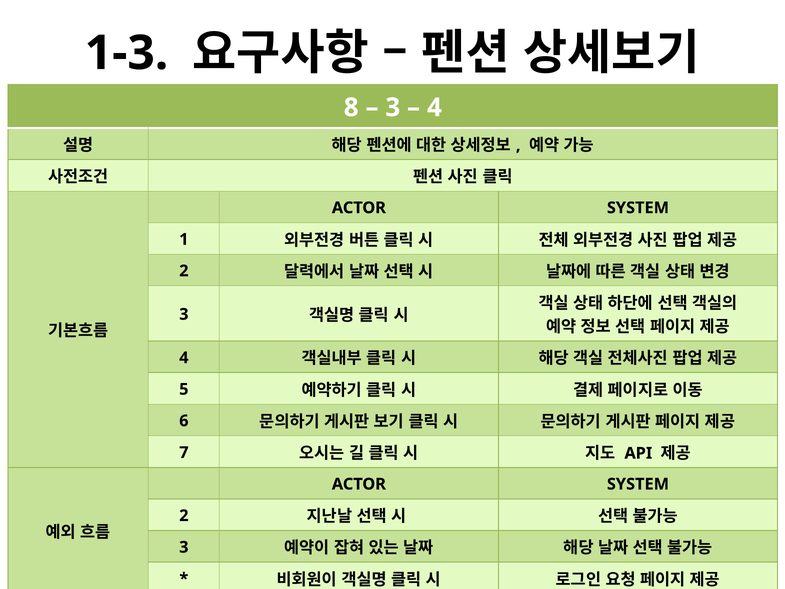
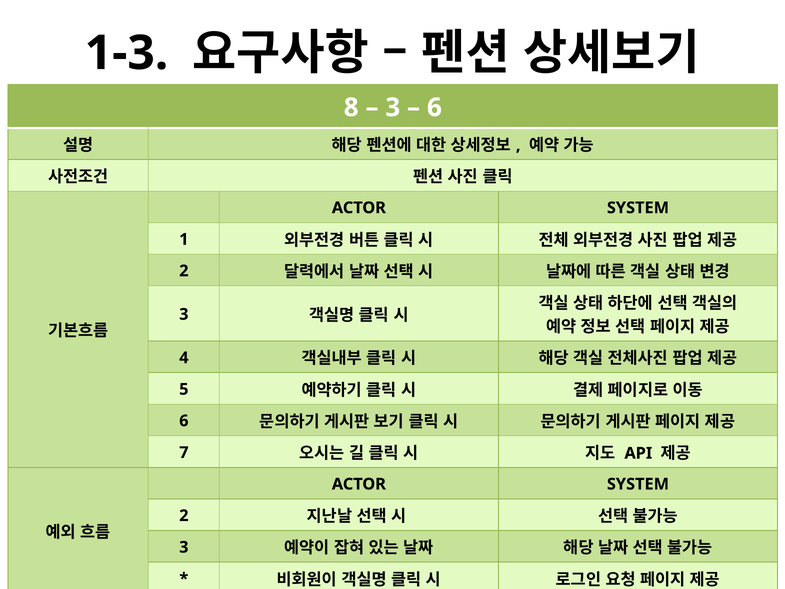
4 at (434, 107): 4 -> 6
